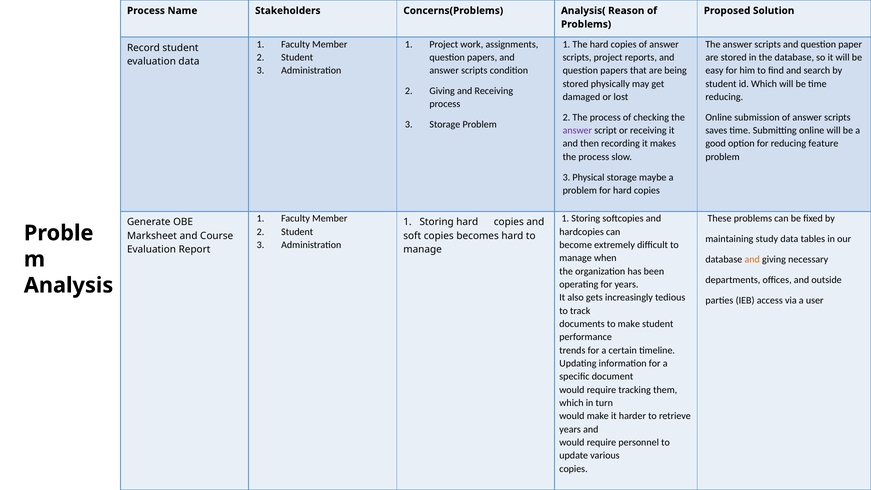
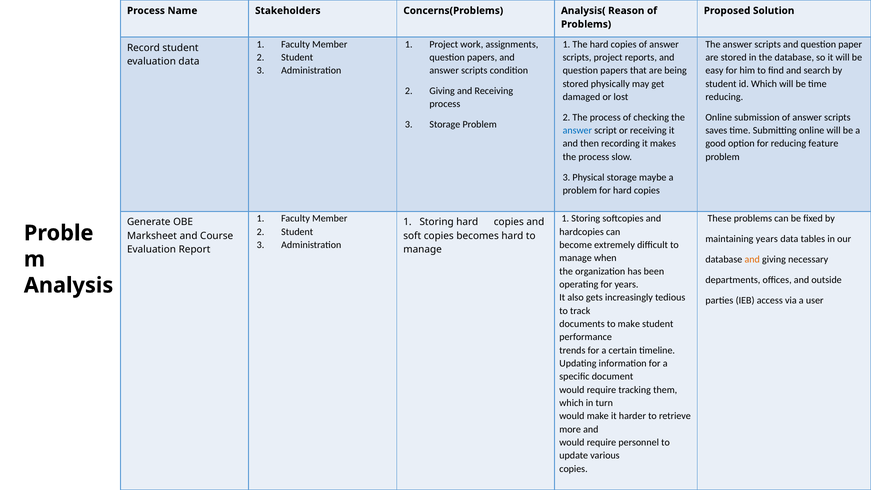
answer at (577, 130) colour: purple -> blue
maintaining study: study -> years
years at (570, 429): years -> more
